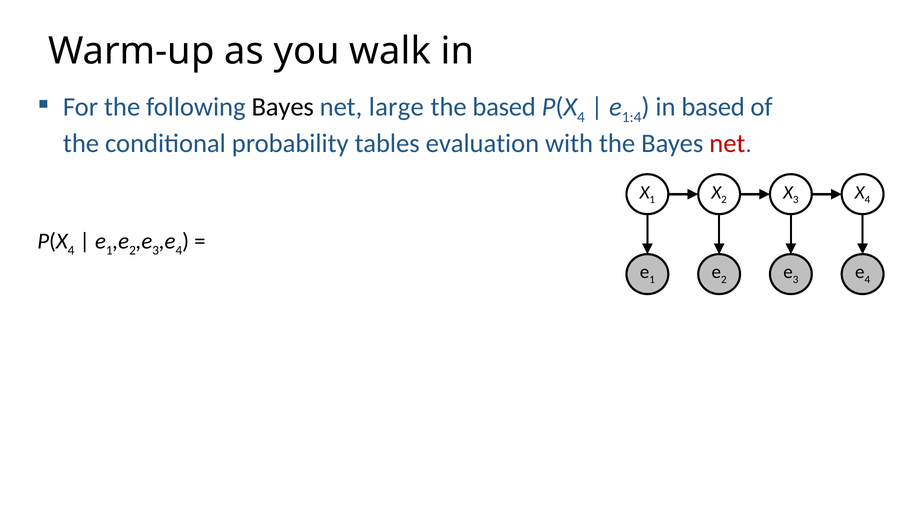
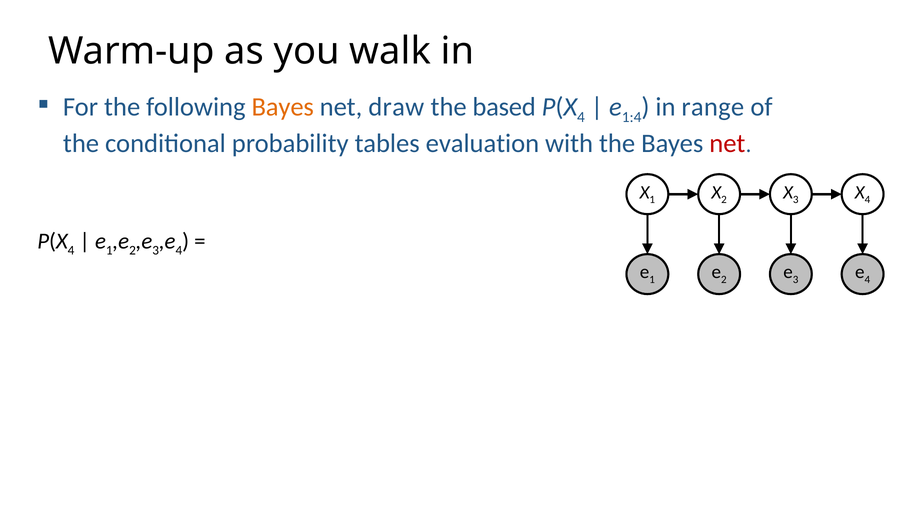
Bayes at (283, 107) colour: black -> orange
large: large -> draw
in based: based -> range
